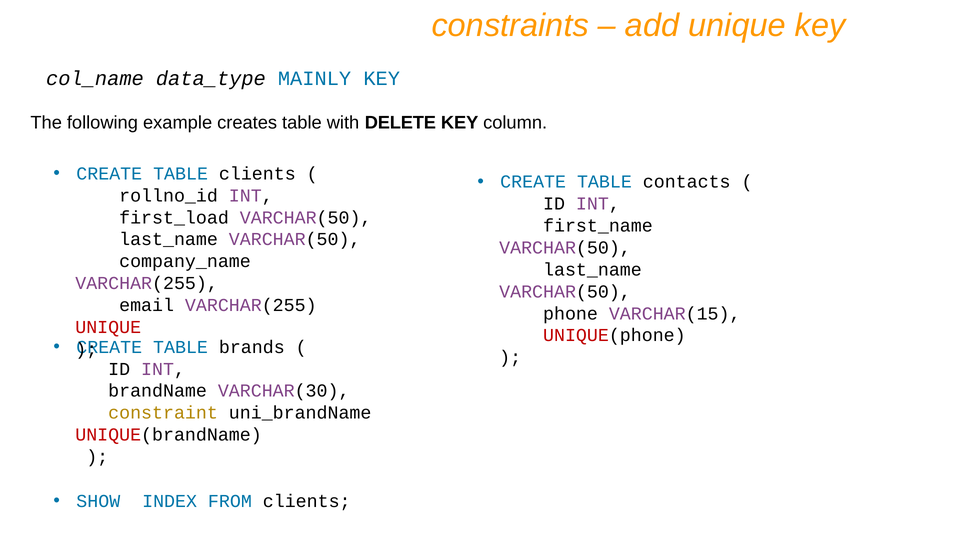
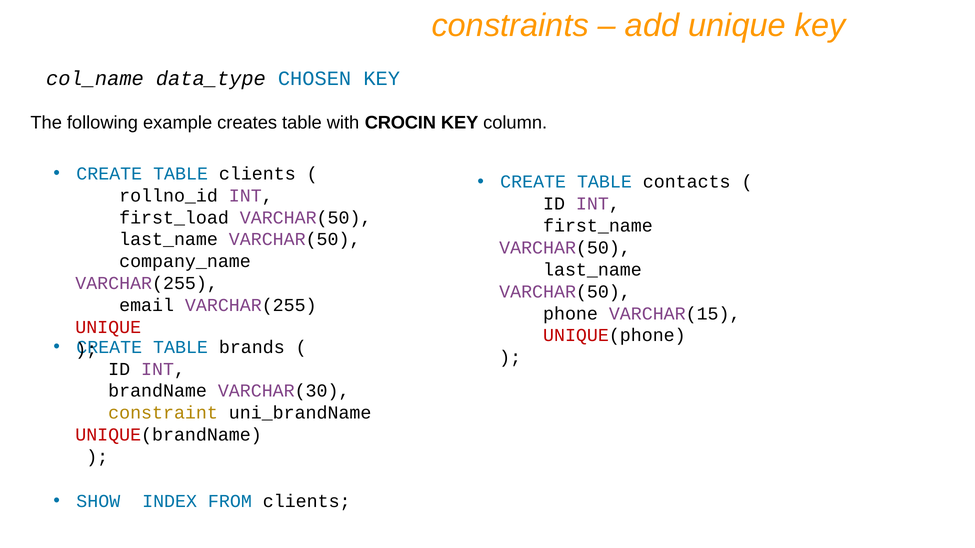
MAINLY: MAINLY -> CHOSEN
DELETE: DELETE -> CROCIN
